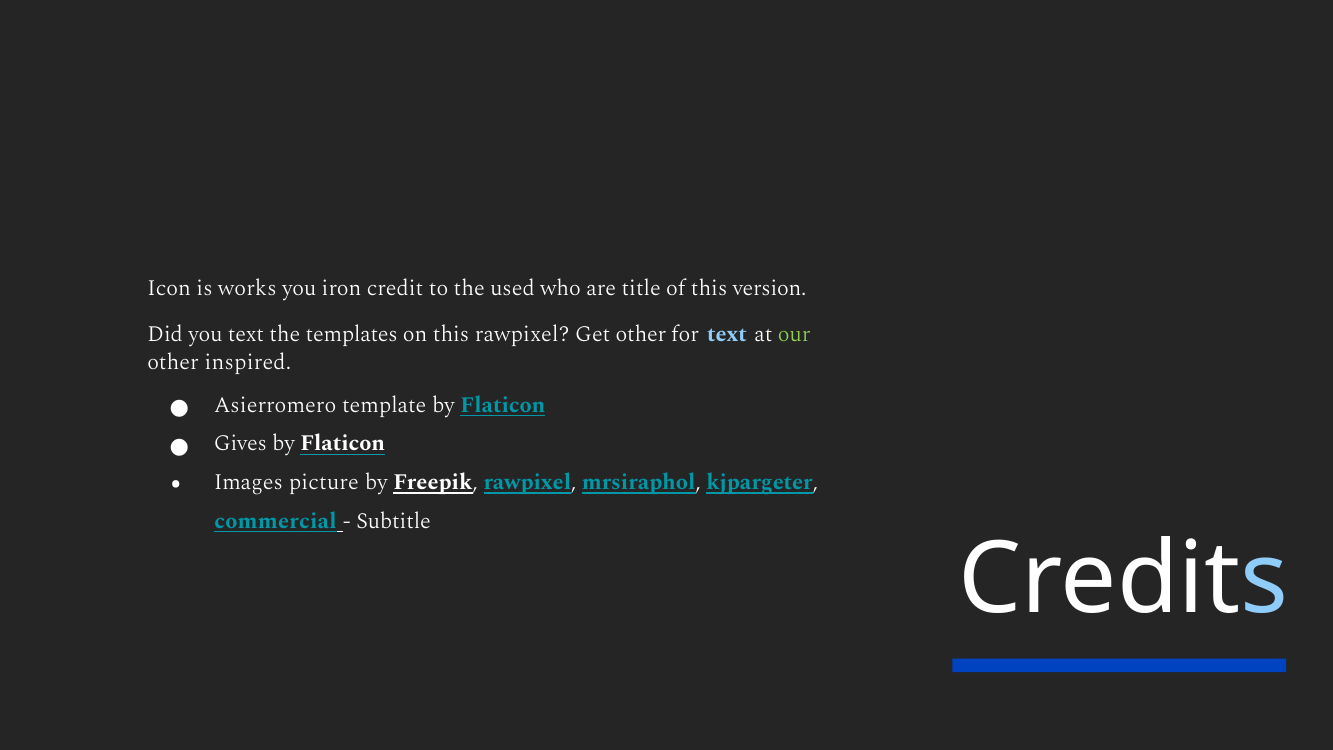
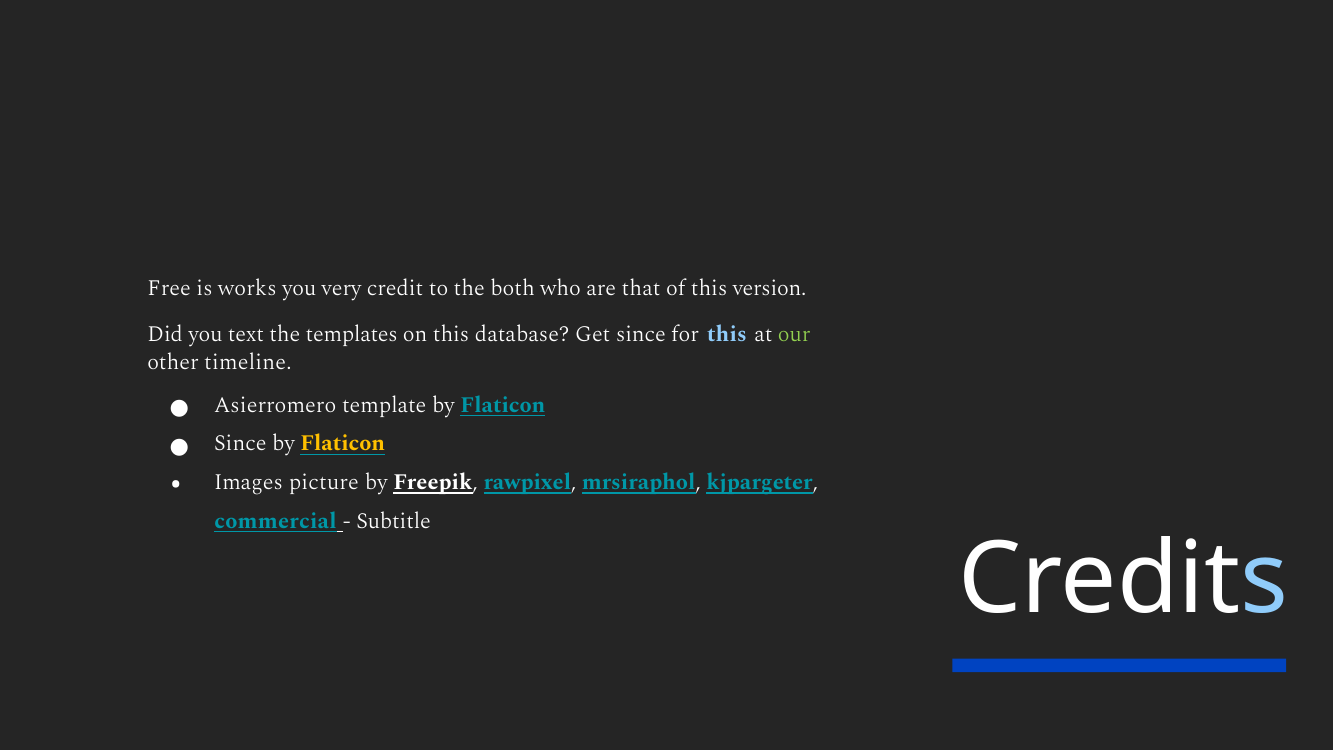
Icon: Icon -> Free
iron: iron -> very
used: used -> both
title: title -> that
this rawpixel: rawpixel -> database
Get other: other -> since
for text: text -> this
inspired: inspired -> timeline
Gives at (240, 443): Gives -> Since
Flaticon at (343, 443) colour: white -> yellow
